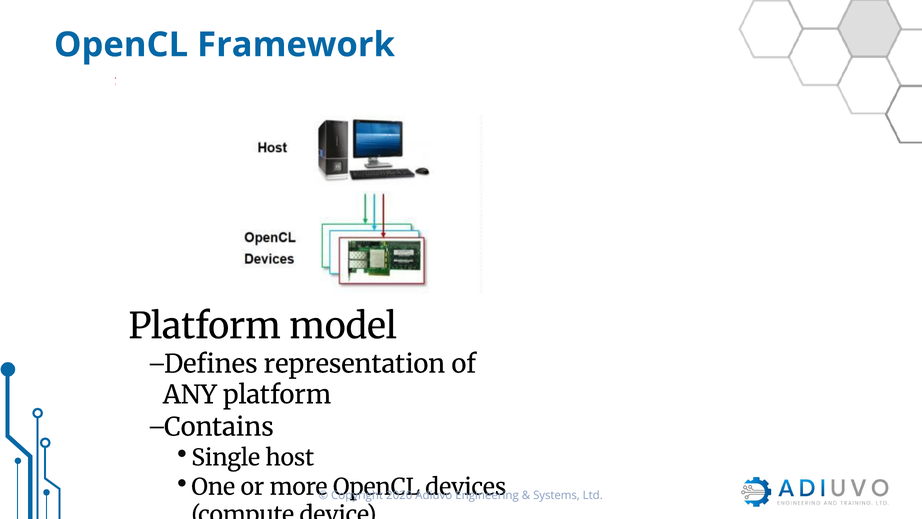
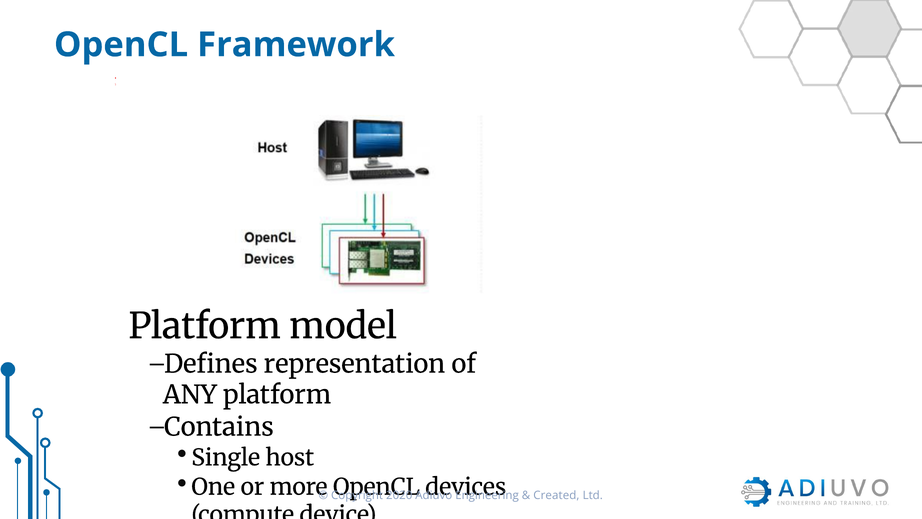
Systems: Systems -> Created
